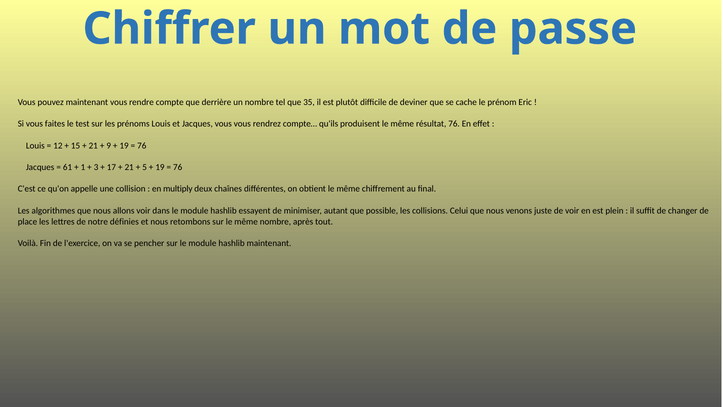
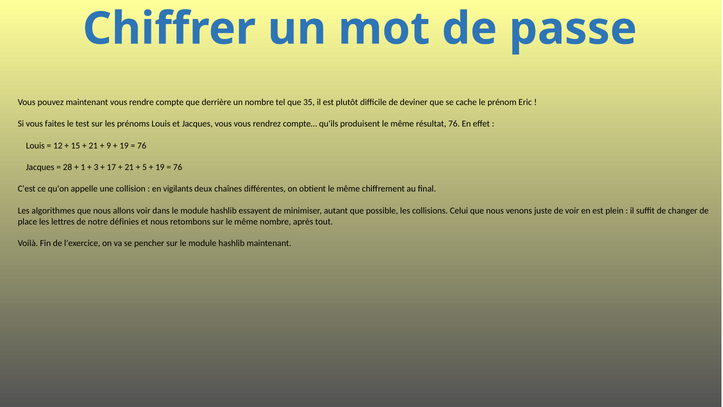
61: 61 -> 28
multiply: multiply -> vigilants
